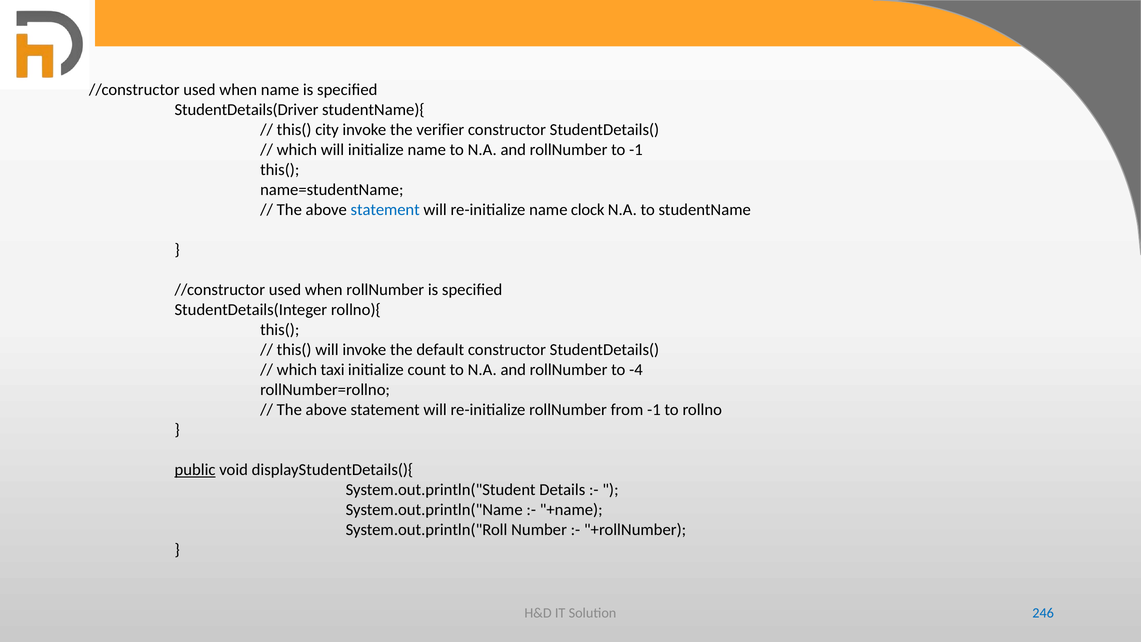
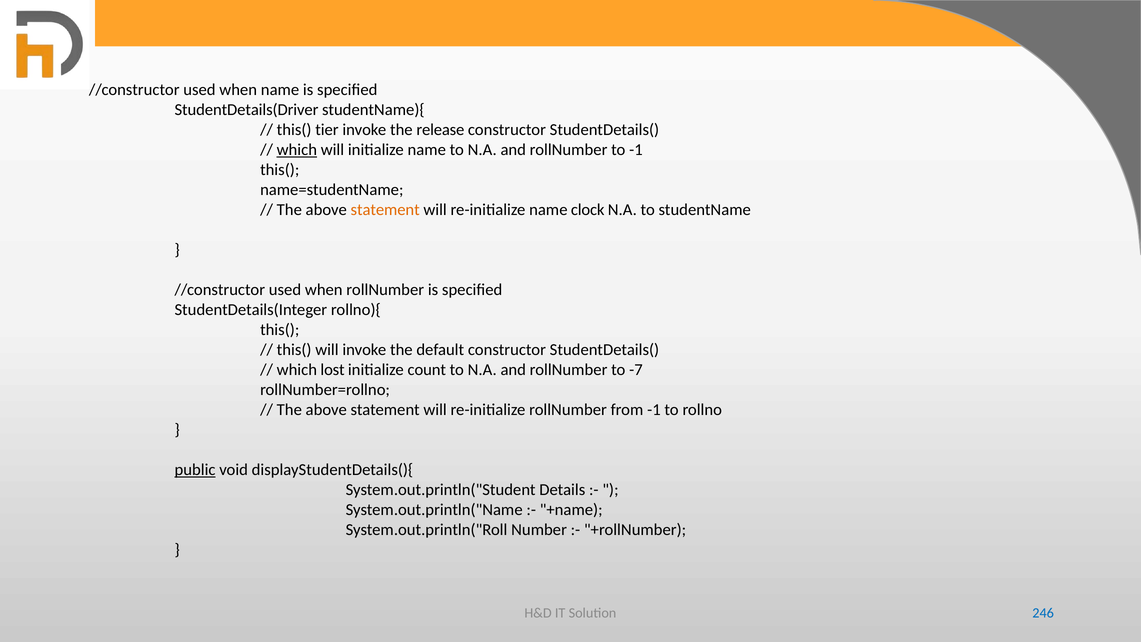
city: city -> tier
verifier: verifier -> release
which at (297, 150) underline: none -> present
statement at (385, 210) colour: blue -> orange
taxi: taxi -> lost
-4: -4 -> -7
